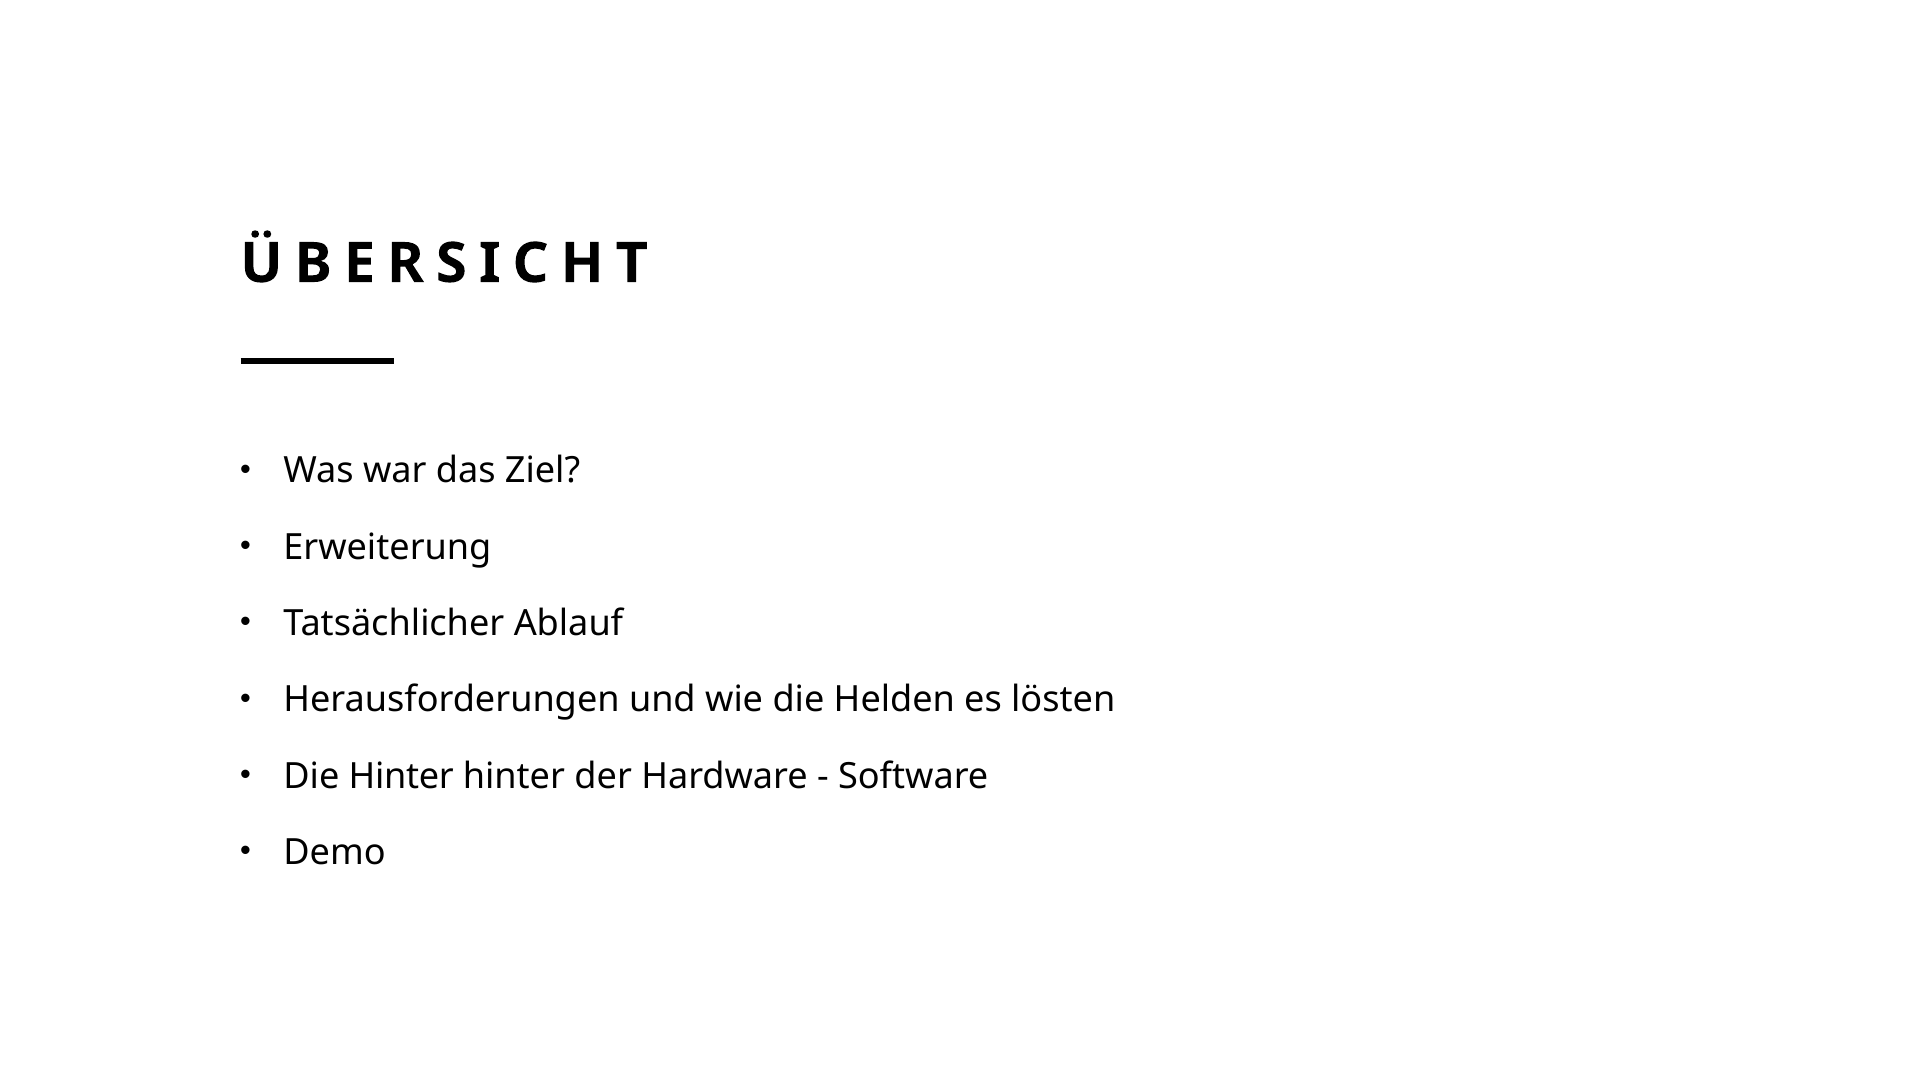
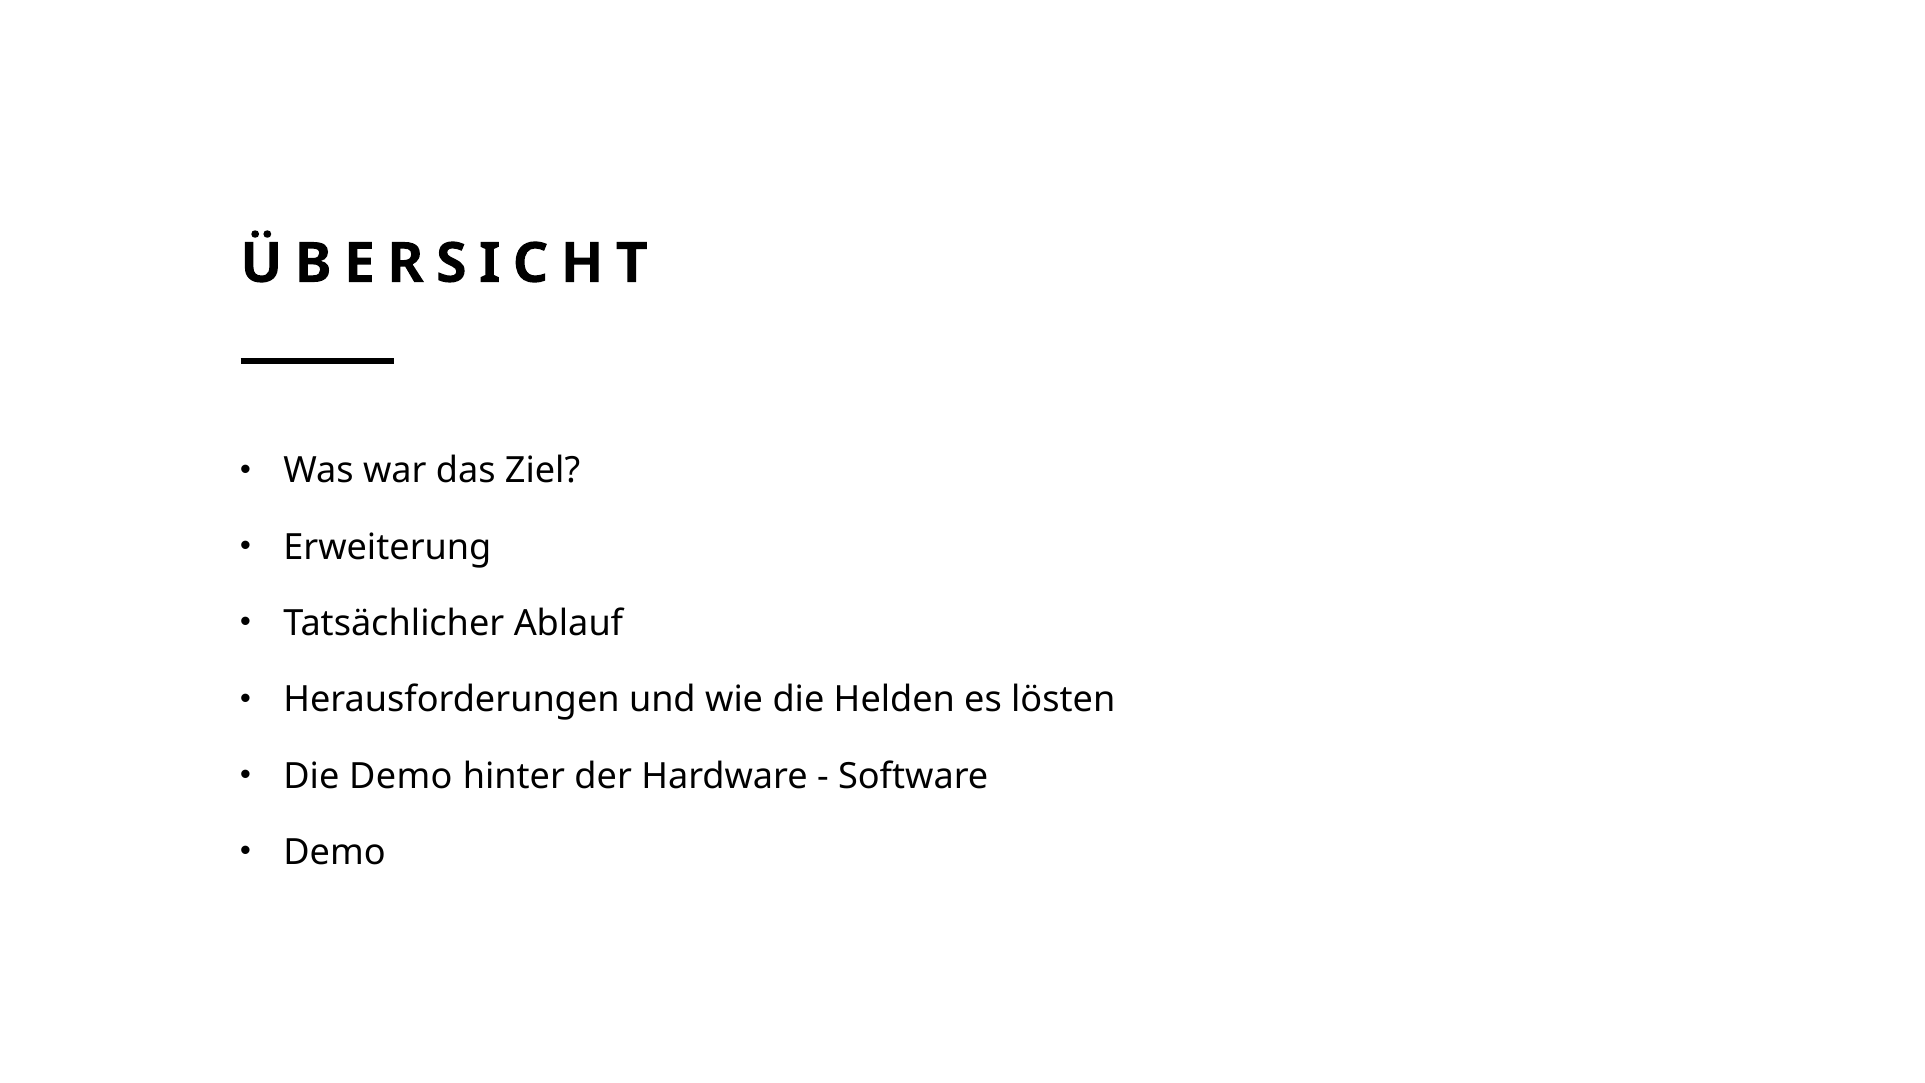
Die Hinter: Hinter -> Demo
